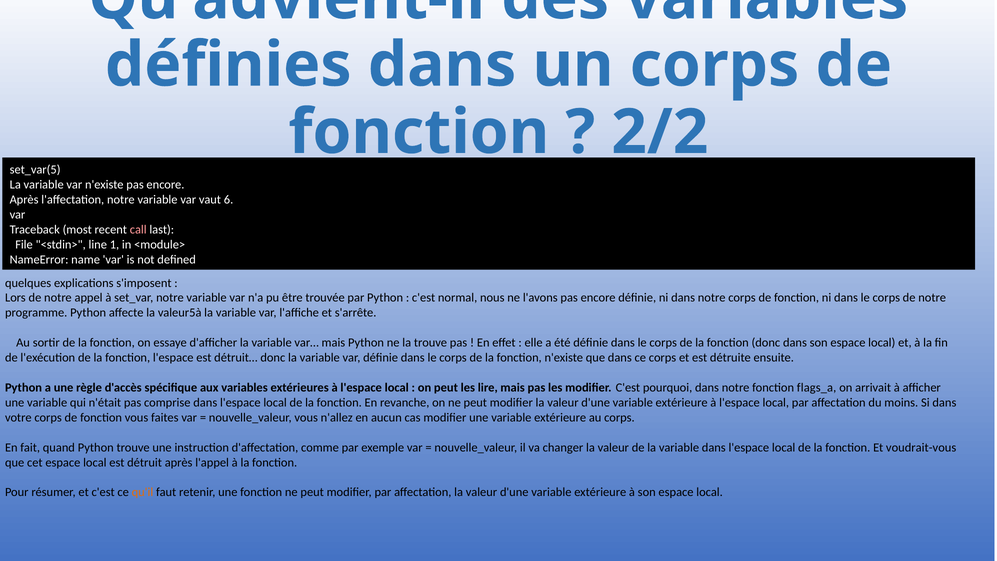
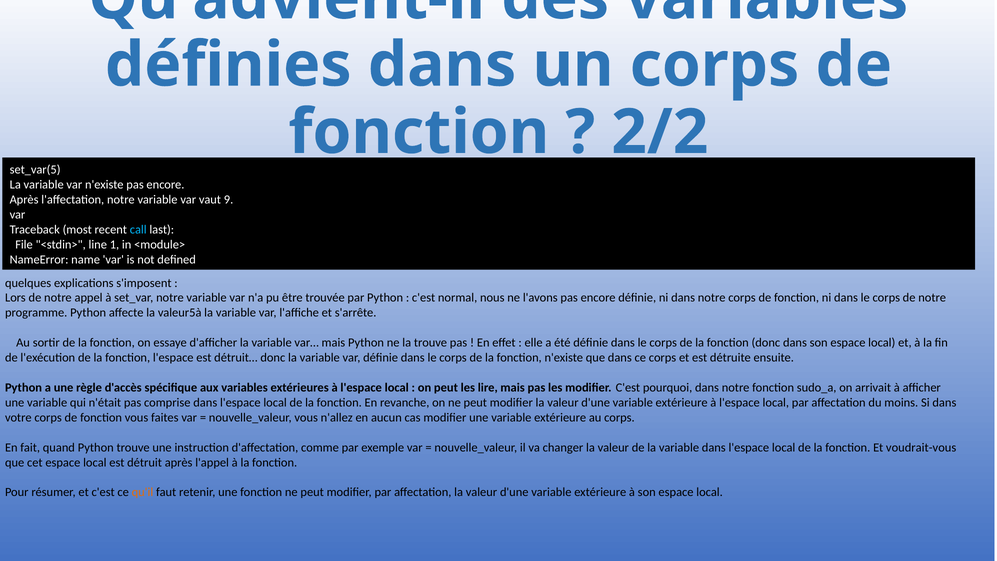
6: 6 -> 9
call colour: pink -> light blue
flags_a: flags_a -> sudo_a
